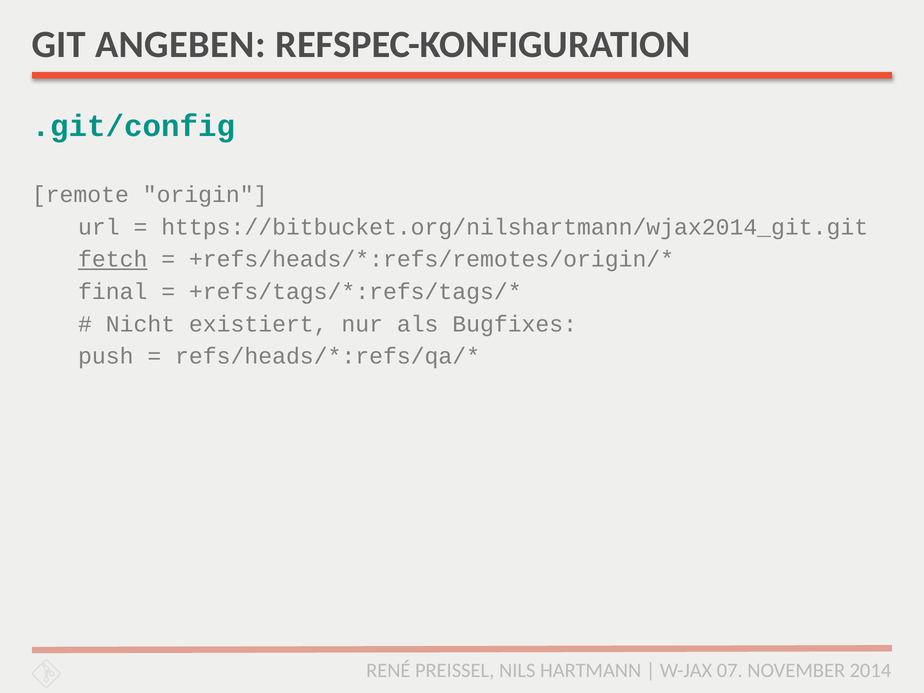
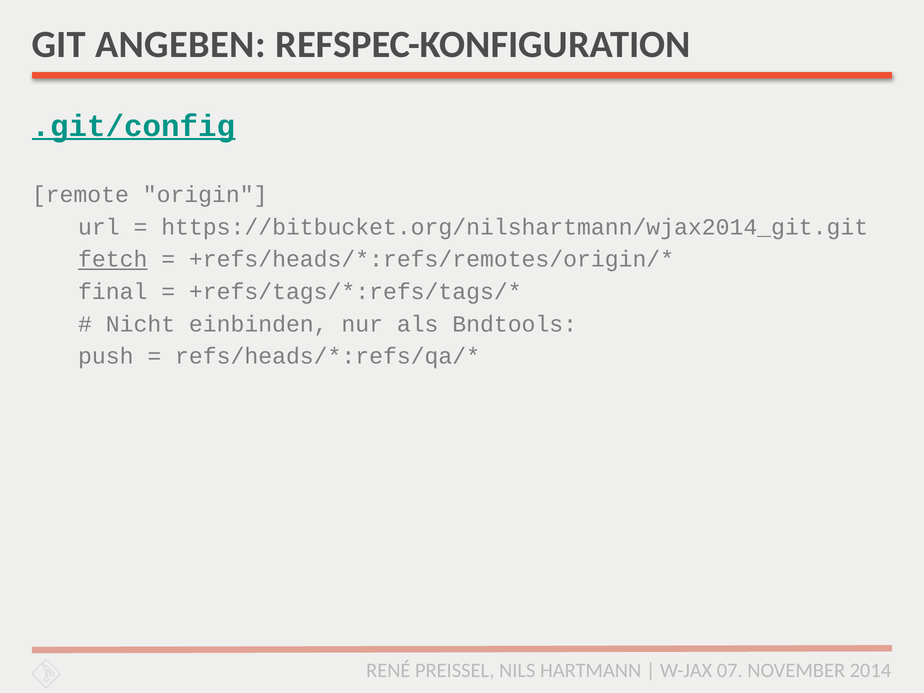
.git/config underline: none -> present
existiert: existiert -> einbinden
Bugfixes: Bugfixes -> Bndtools
